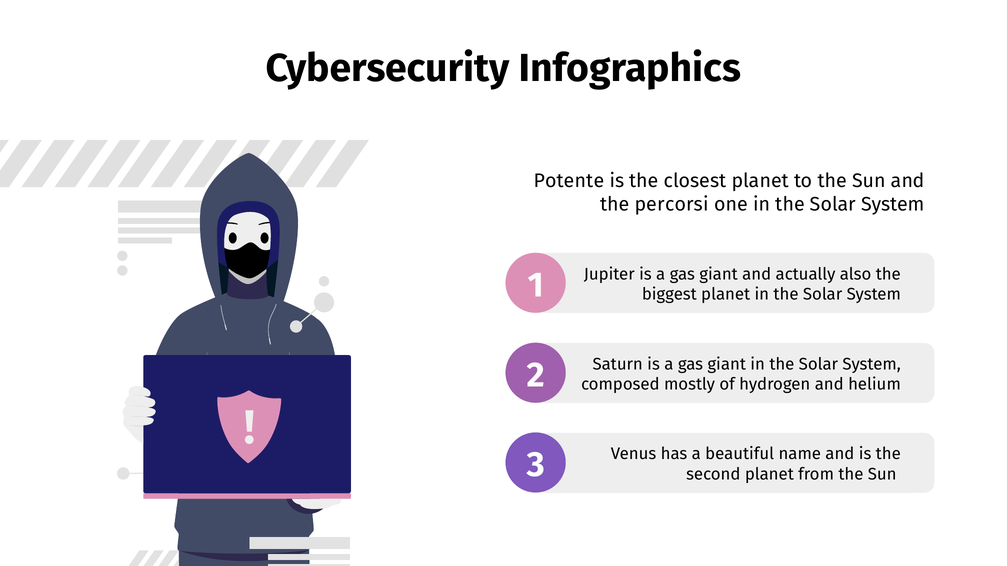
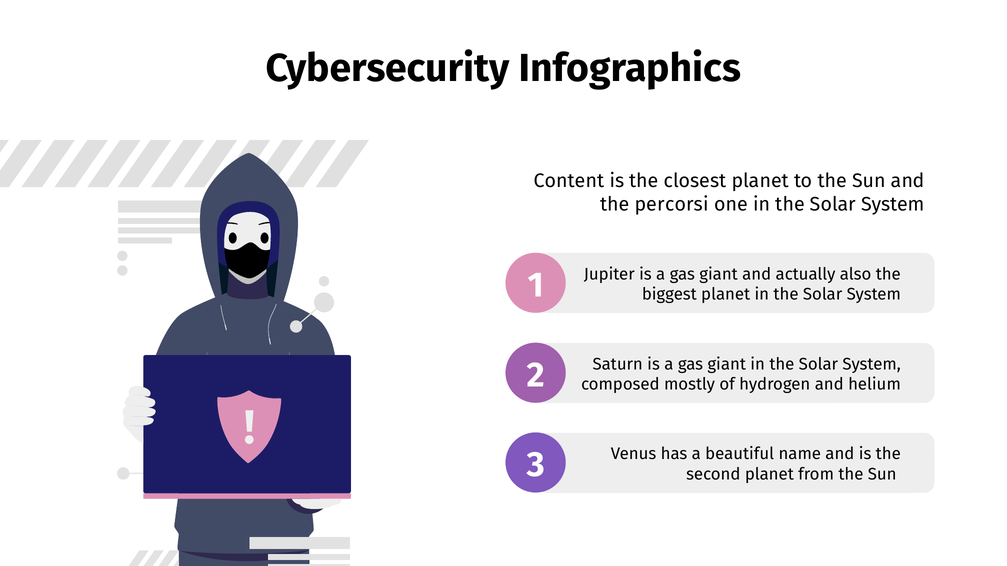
Potente: Potente -> Content
